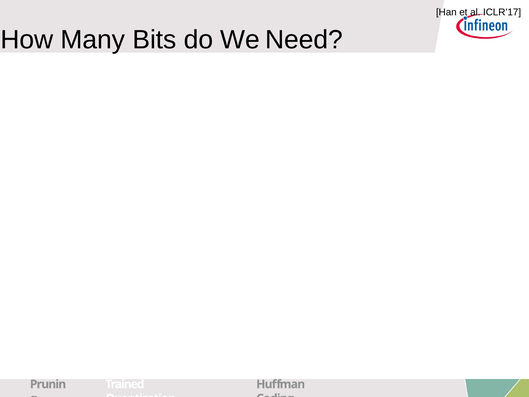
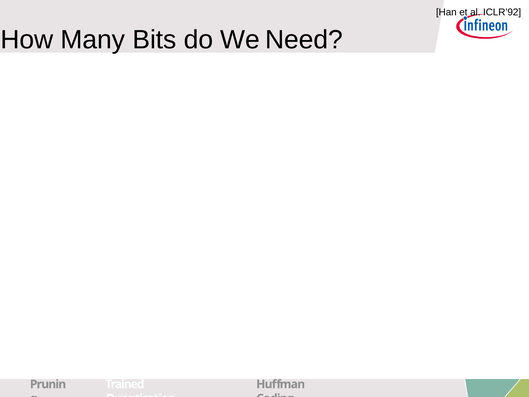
ICLR’17: ICLR’17 -> ICLR’92
